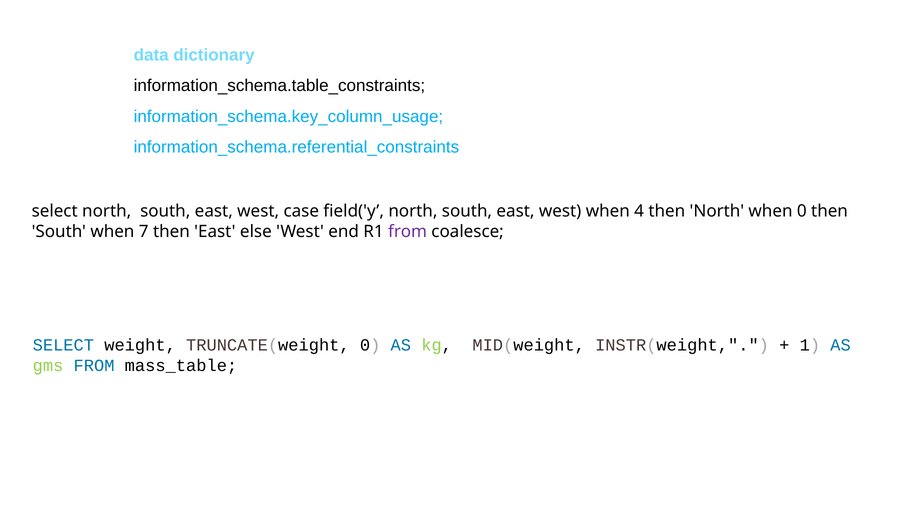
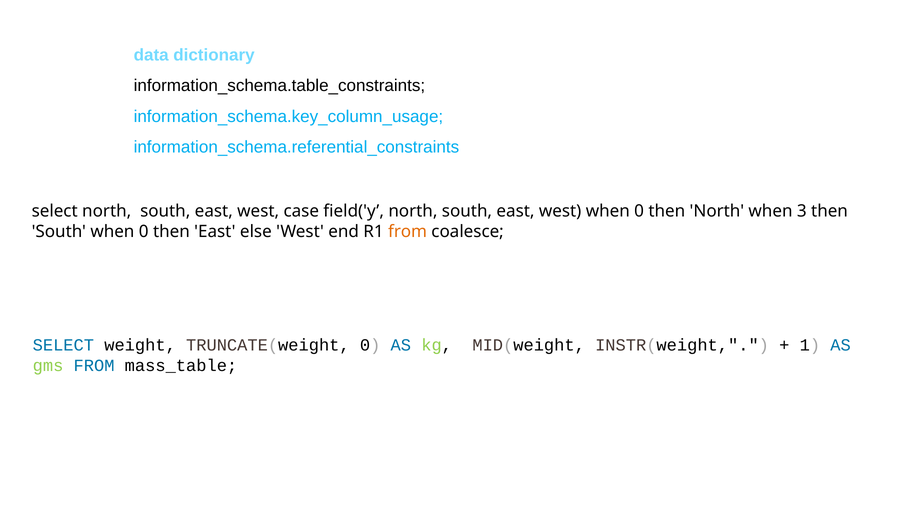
west when 4: 4 -> 0
when 0: 0 -> 3
South when 7: 7 -> 0
from at (408, 232) colour: purple -> orange
